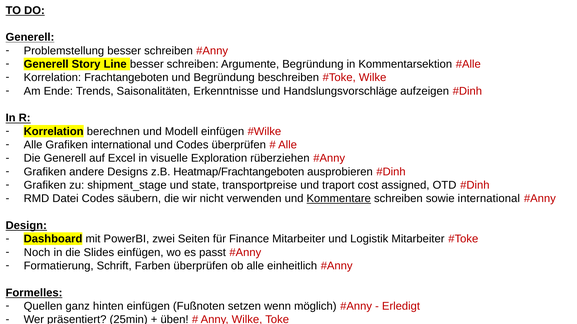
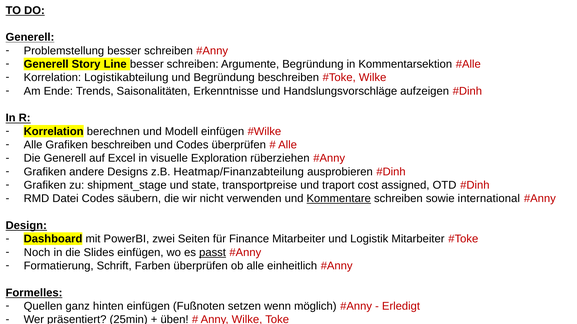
Frachtangeboten: Frachtangeboten -> Logistikabteilung
Grafiken international: international -> beschreiben
Heatmap/Frachtangeboten: Heatmap/Frachtangeboten -> Heatmap/Finanzabteilung
passt underline: none -> present
